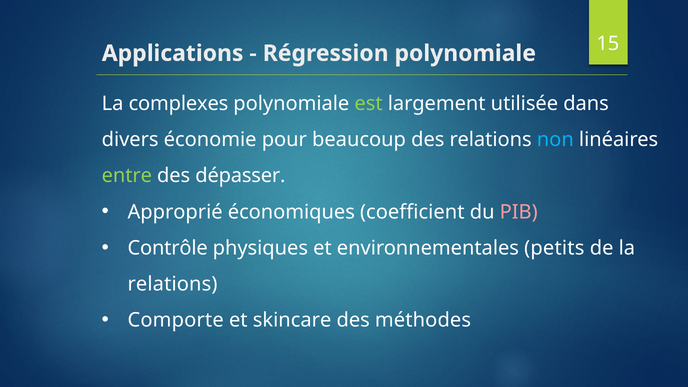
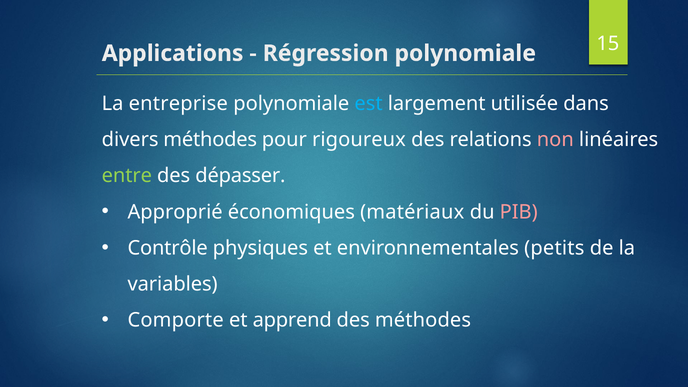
complexes: complexes -> entreprise
est colour: light green -> light blue
divers économie: économie -> méthodes
beaucoup: beaucoup -> rigoureux
non colour: light blue -> pink
coefficient: coefficient -> matériaux
relations at (172, 284): relations -> variables
skincare: skincare -> apprend
